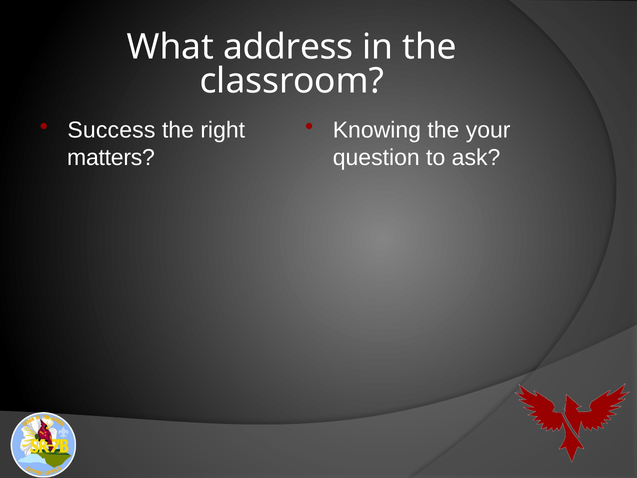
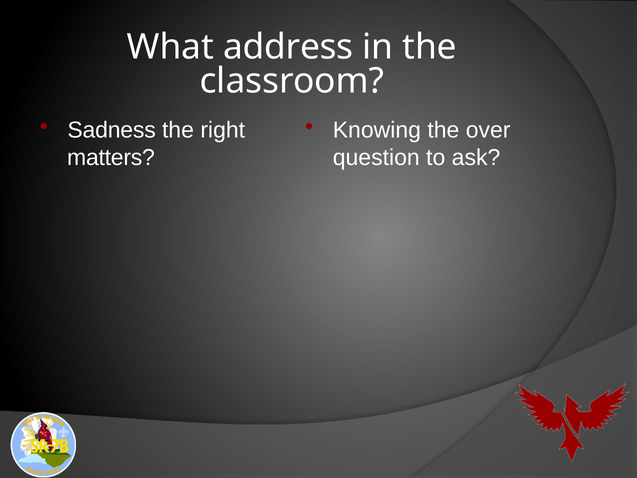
Success: Success -> Sadness
your: your -> over
